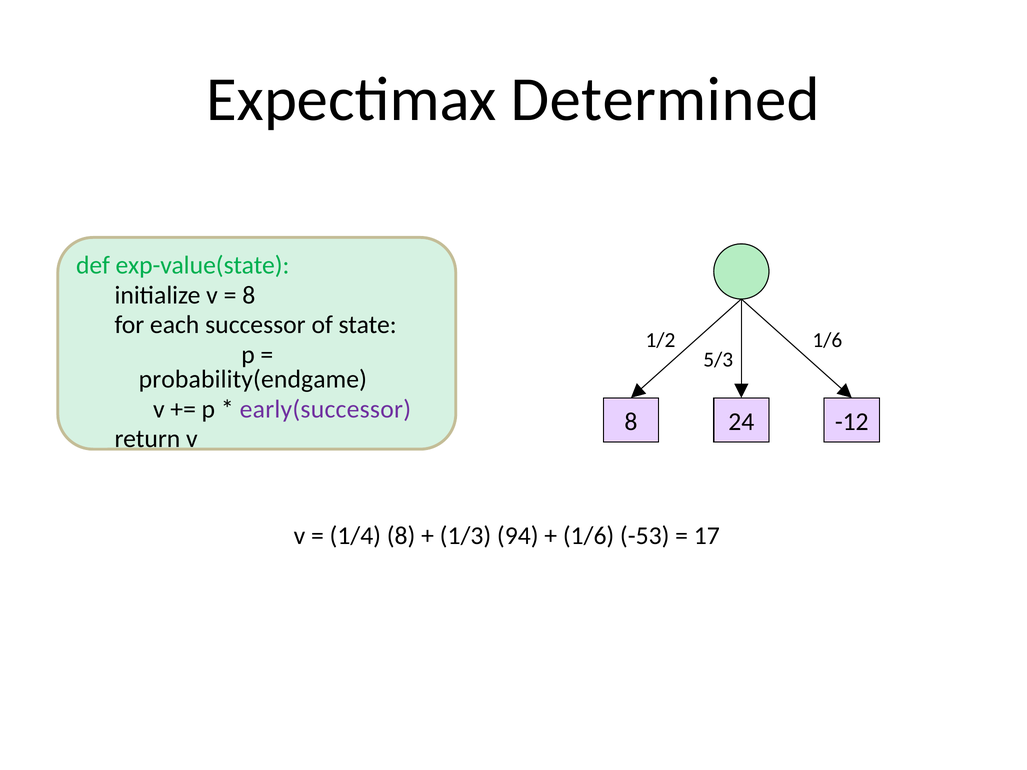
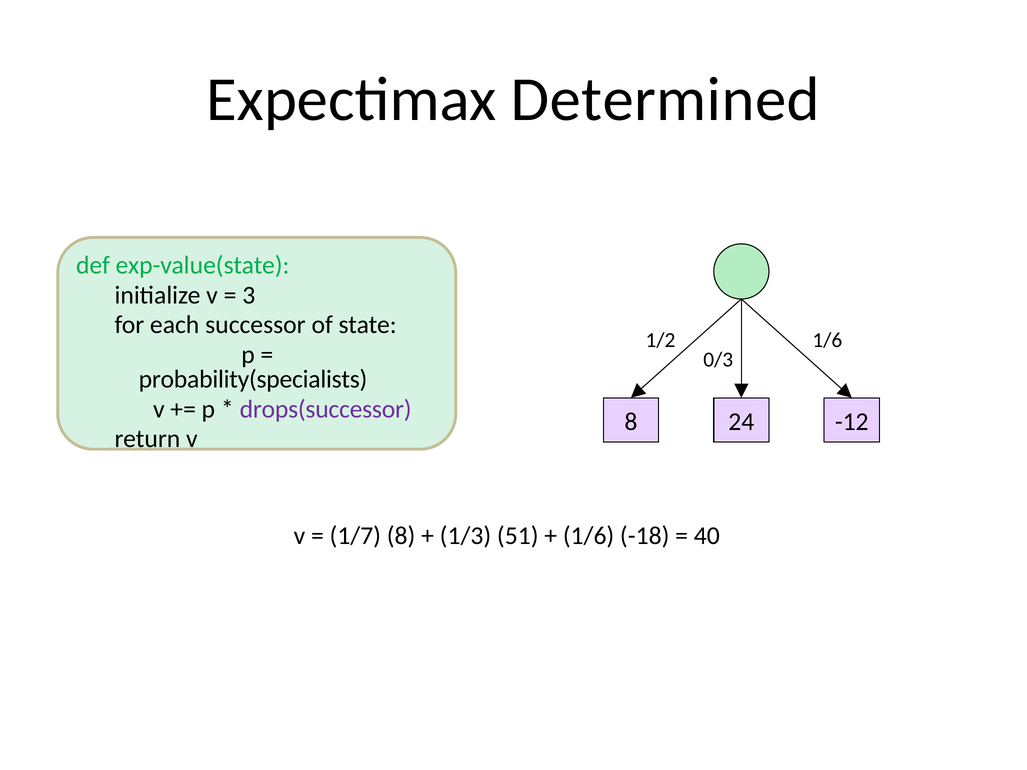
8 at (249, 295): 8 -> 3
5/3: 5/3 -> 0/3
probability(endgame: probability(endgame -> probability(specialists
early(successor: early(successor -> drops(successor
1/4: 1/4 -> 1/7
94: 94 -> 51
-53: -53 -> -18
17: 17 -> 40
